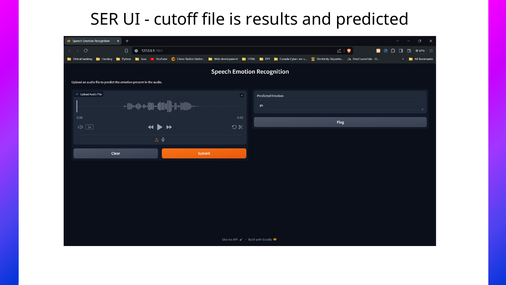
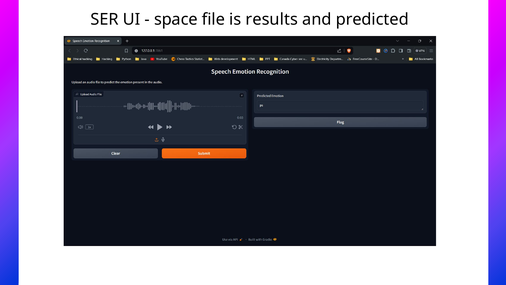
cutoff: cutoff -> space
